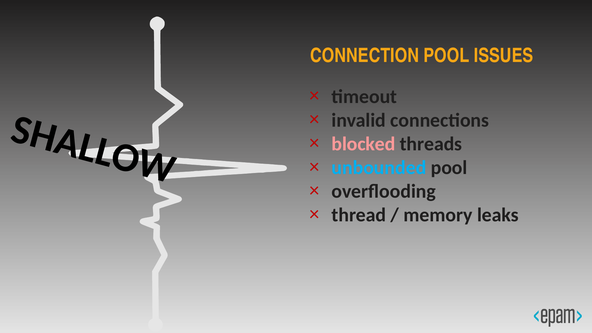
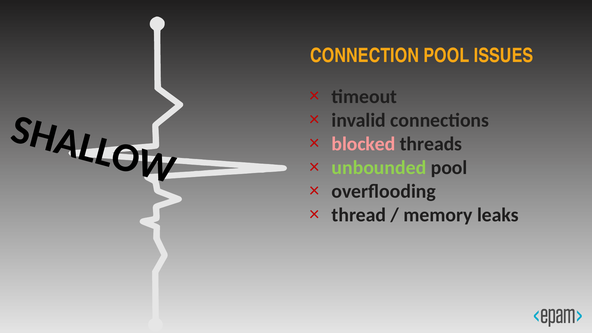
unbounded colour: light blue -> light green
